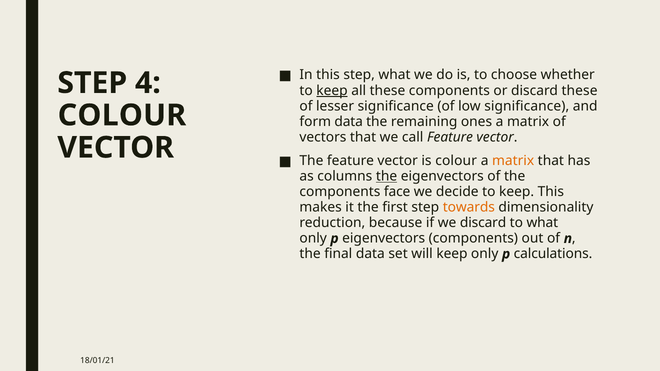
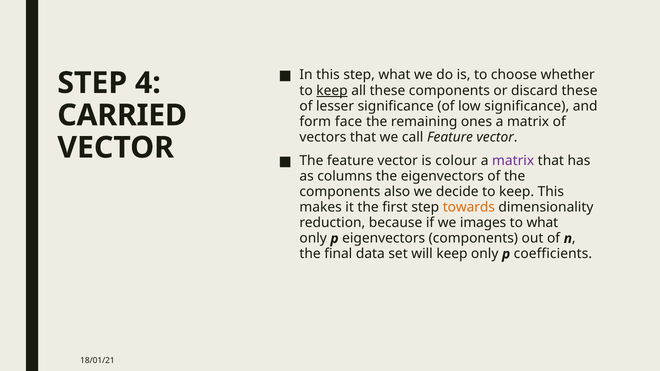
COLOUR at (122, 115): COLOUR -> CARRIED
form data: data -> face
matrix at (513, 161) colour: orange -> purple
the at (387, 176) underline: present -> none
face: face -> also
we discard: discard -> images
calculations: calculations -> coefficients
